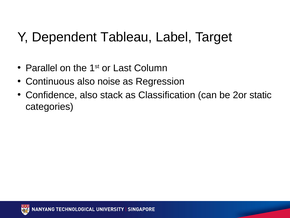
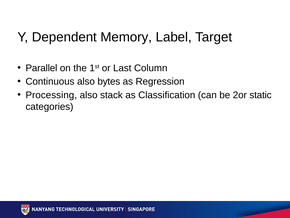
Tableau: Tableau -> Memory
noise: noise -> bytes
Confidence: Confidence -> Processing
